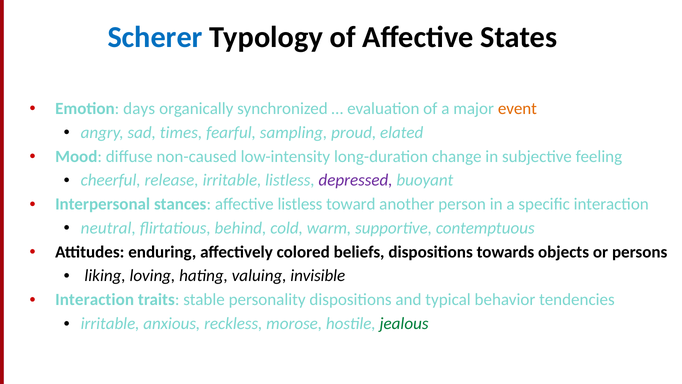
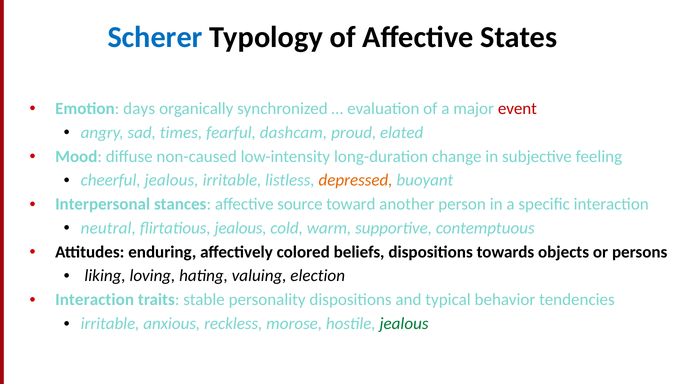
event colour: orange -> red
sampling: sampling -> dashcam
cheerful release: release -> jealous
depressed colour: purple -> orange
affective listless: listless -> source
flirtatious behind: behind -> jealous
invisible: invisible -> election
